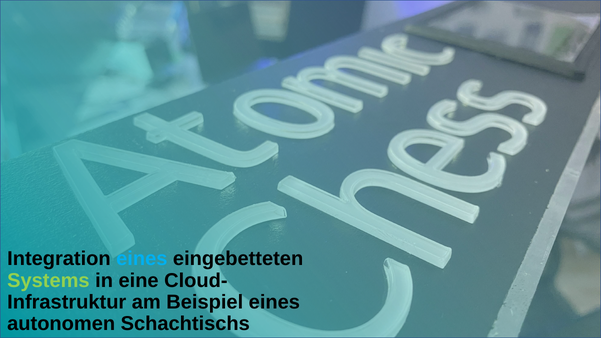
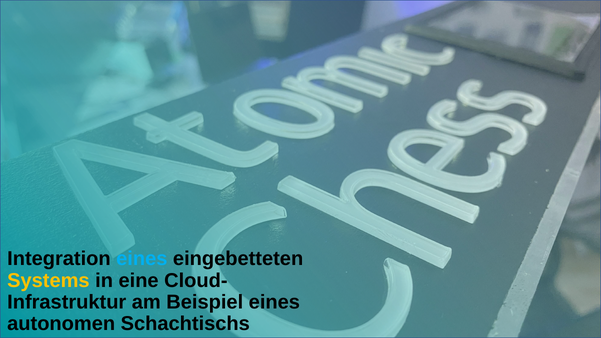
Systems colour: light green -> yellow
